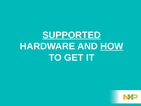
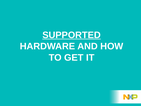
HOW underline: present -> none
